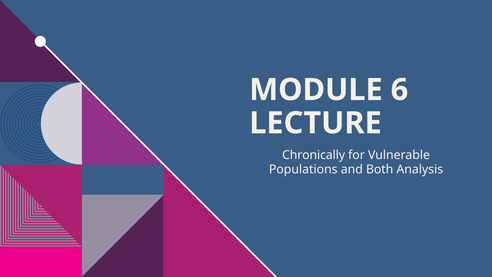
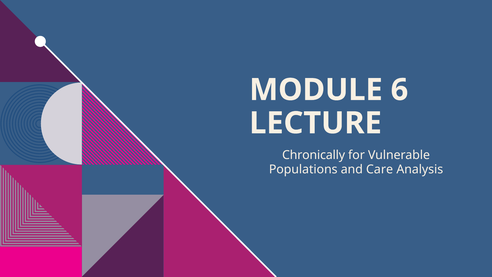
Both: Both -> Care
